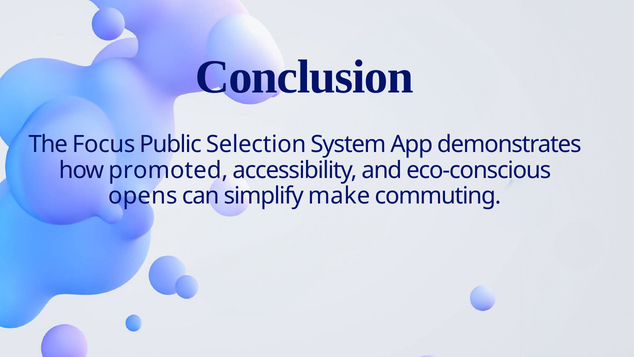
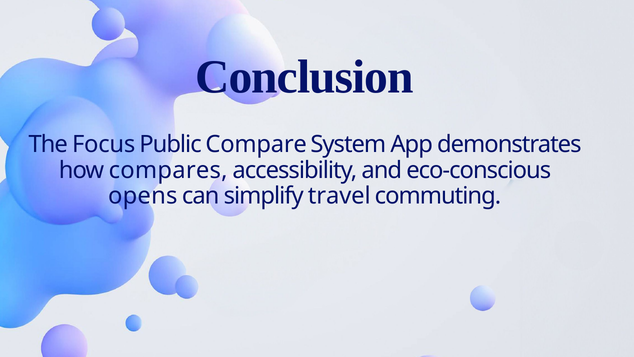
Selection: Selection -> Compare
promoted: promoted -> compares
make: make -> travel
